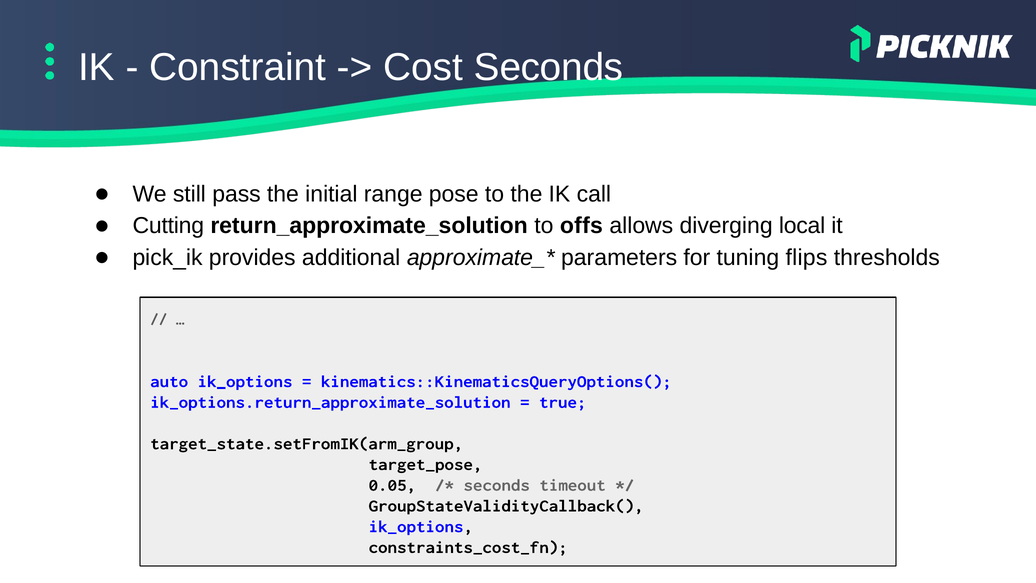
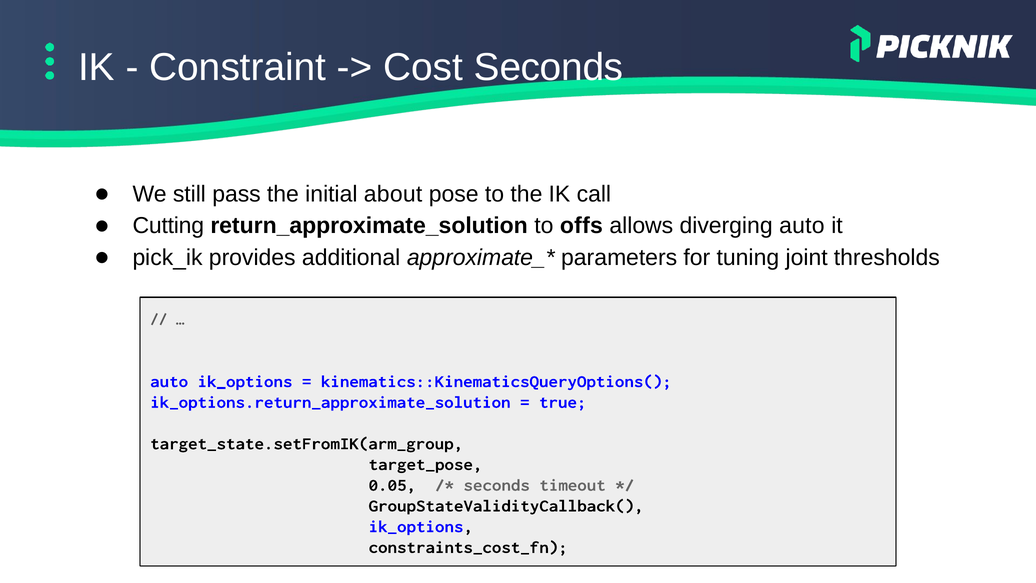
range: range -> about
diverging local: local -> auto
flips: flips -> joint
